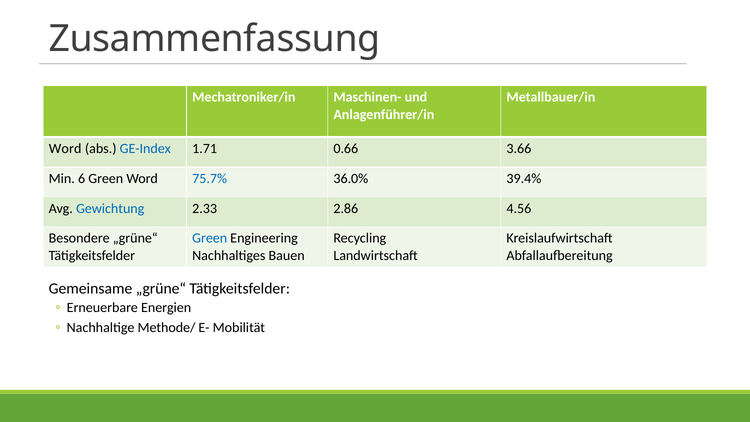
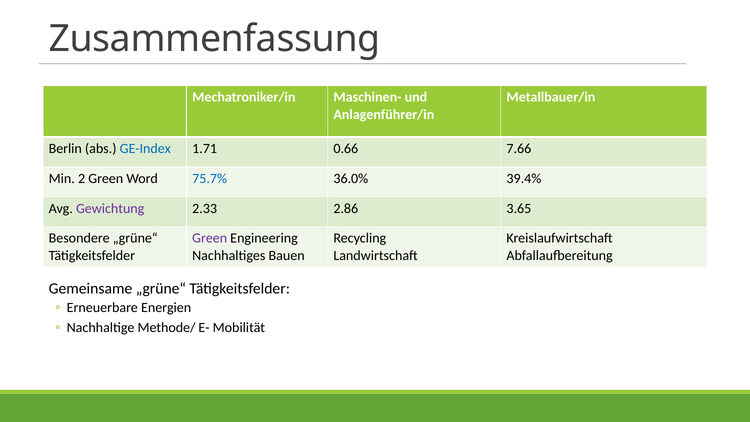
Word at (65, 149): Word -> Berlin
3.66: 3.66 -> 7.66
6: 6 -> 2
Gewichtung colour: blue -> purple
4.56: 4.56 -> 3.65
Green at (210, 238) colour: blue -> purple
